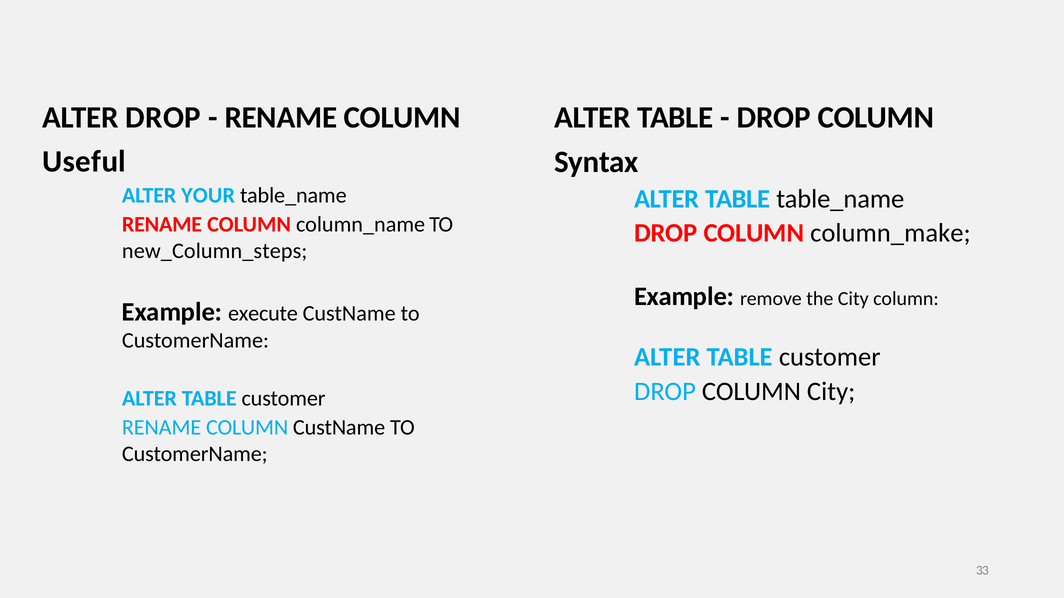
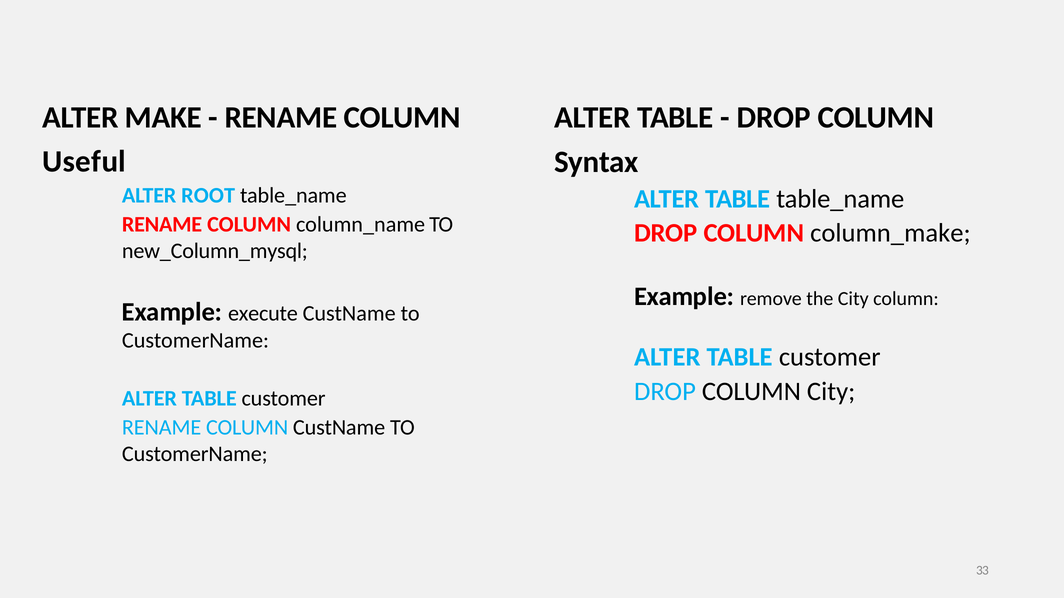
ALTER DROP: DROP -> MAKE
YOUR: YOUR -> ROOT
new_Column_steps: new_Column_steps -> new_Column_mysql
